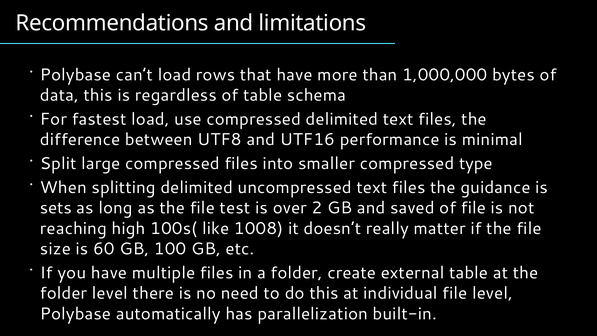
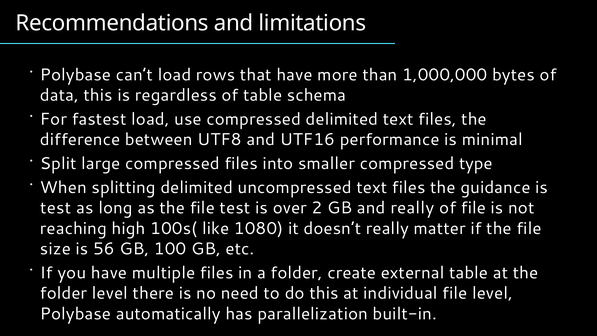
sets at (56, 208): sets -> test
and saved: saved -> really
1008: 1008 -> 1080
60: 60 -> 56
